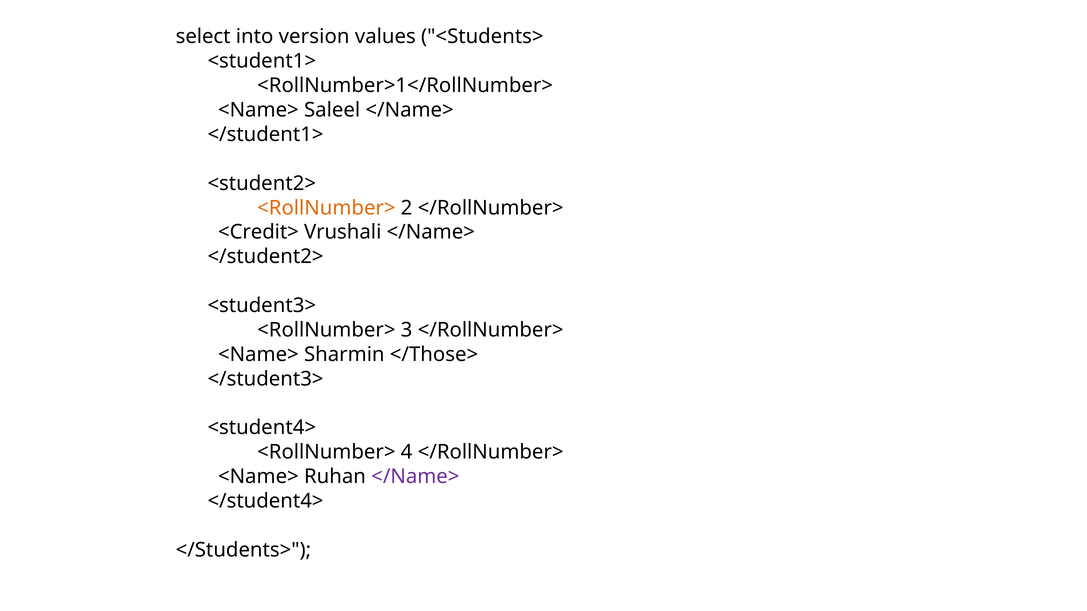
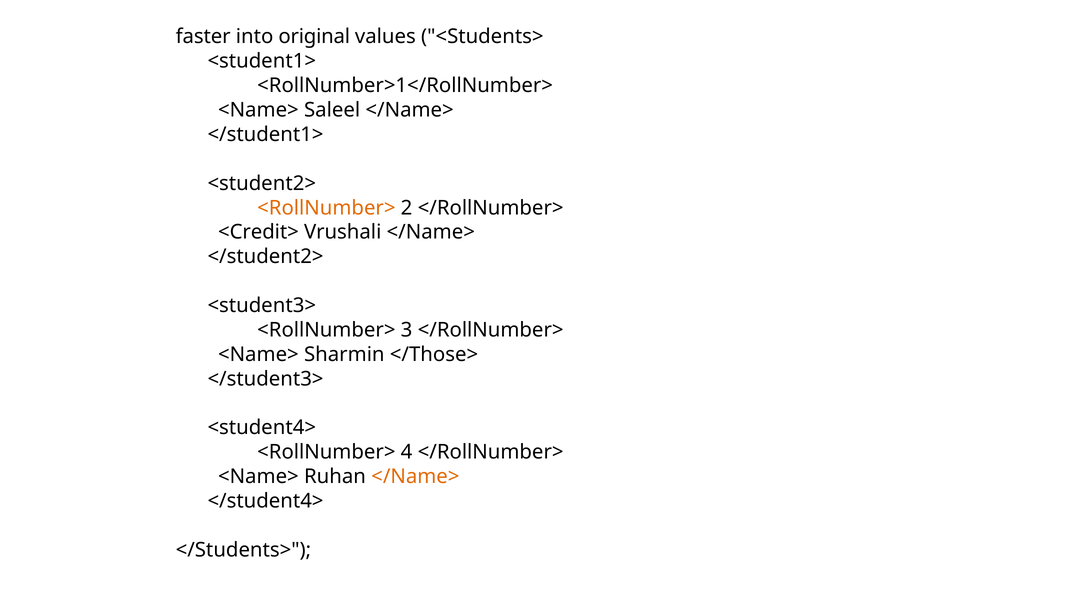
select: select -> faster
version: version -> original
</Name> at (415, 477) colour: purple -> orange
